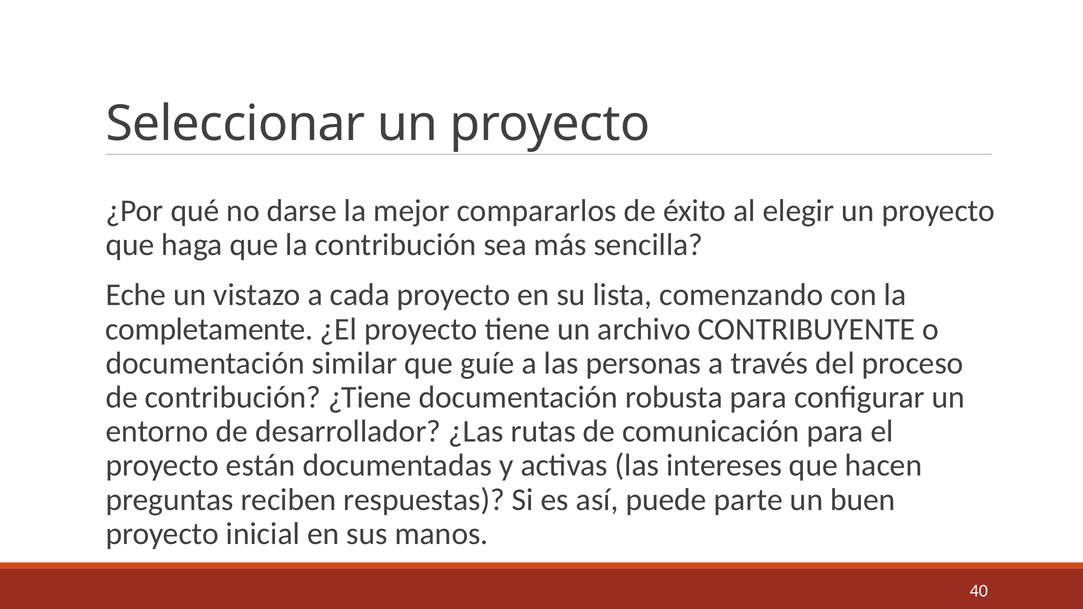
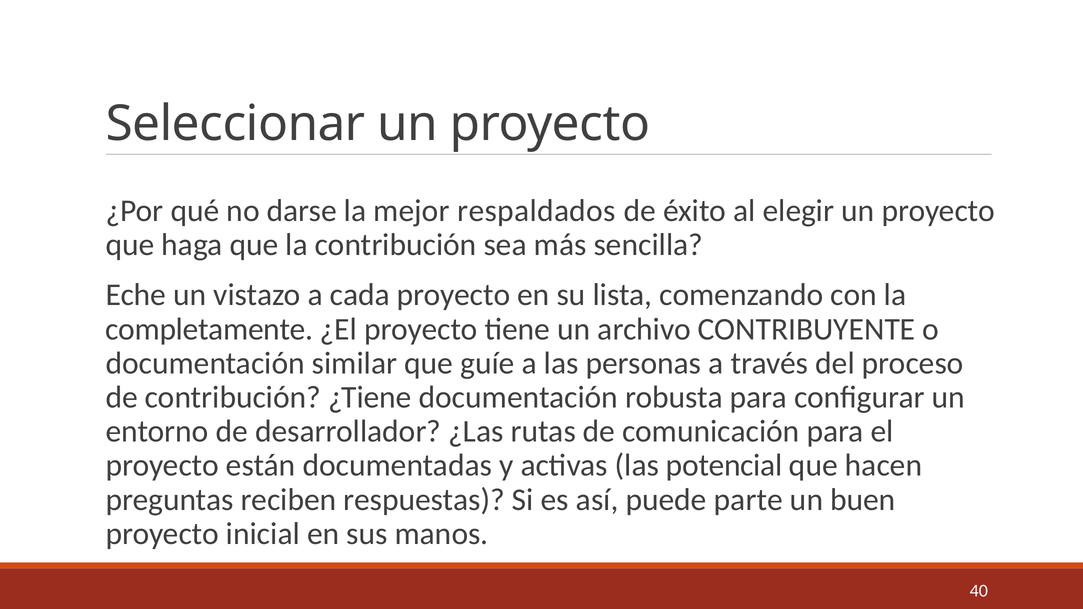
compararlos: compararlos -> respaldados
intereses: intereses -> potencial
